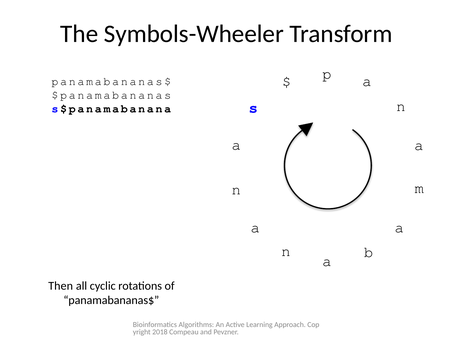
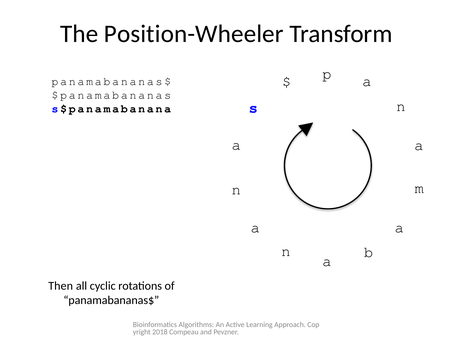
Symbols-Wheeler: Symbols-Wheeler -> Position-Wheeler
